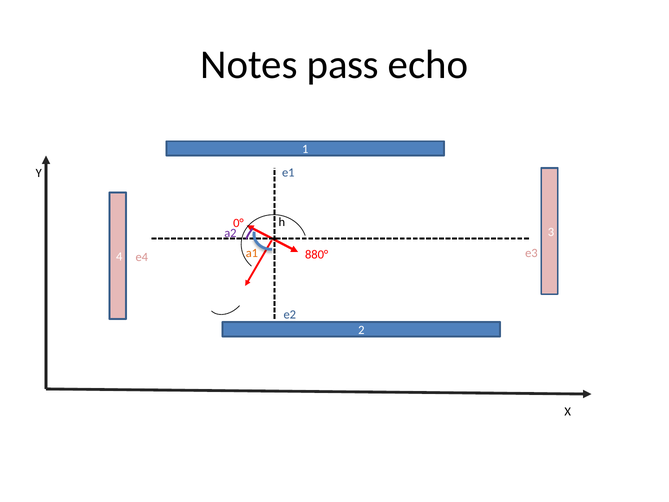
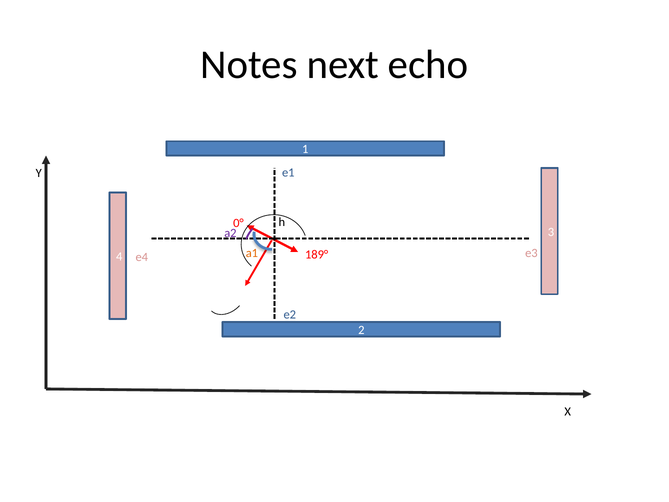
pass: pass -> next
880°: 880° -> 189°
